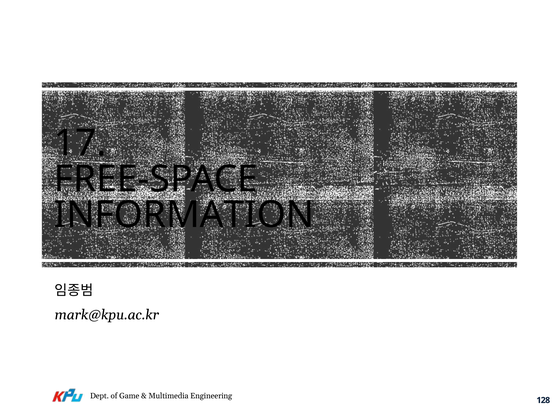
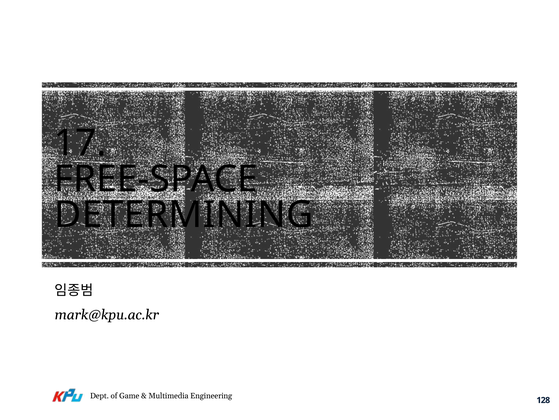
INFORMATION: INFORMATION -> DETERMINING
